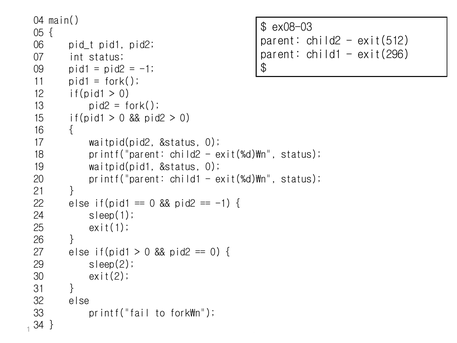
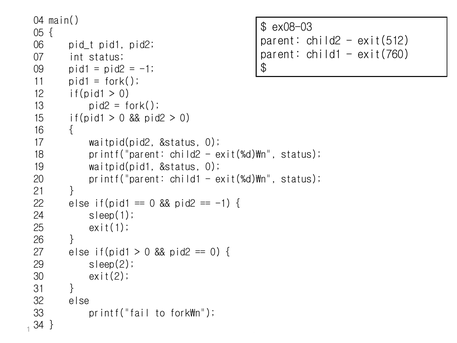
exit(296: exit(296 -> exit(760
